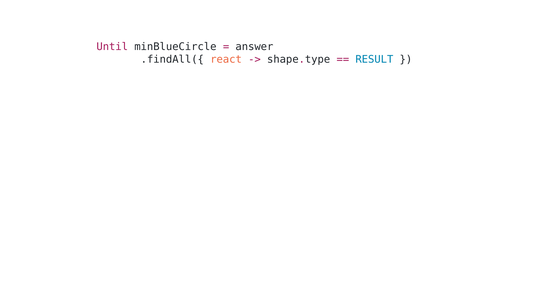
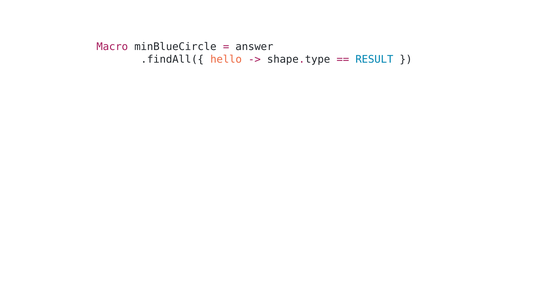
Until: Until -> Macro
react: react -> hello
